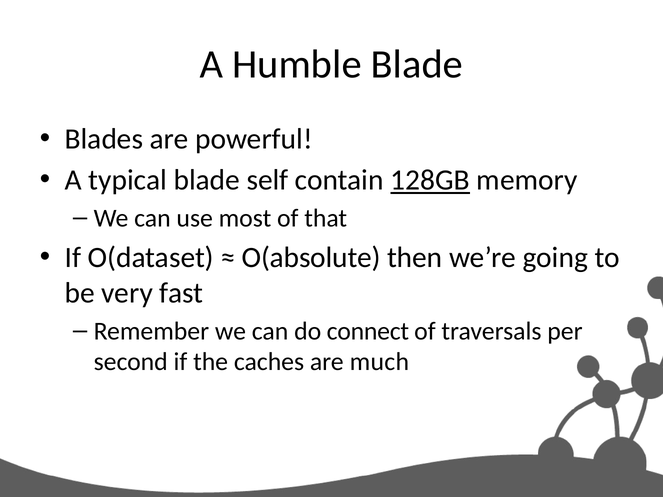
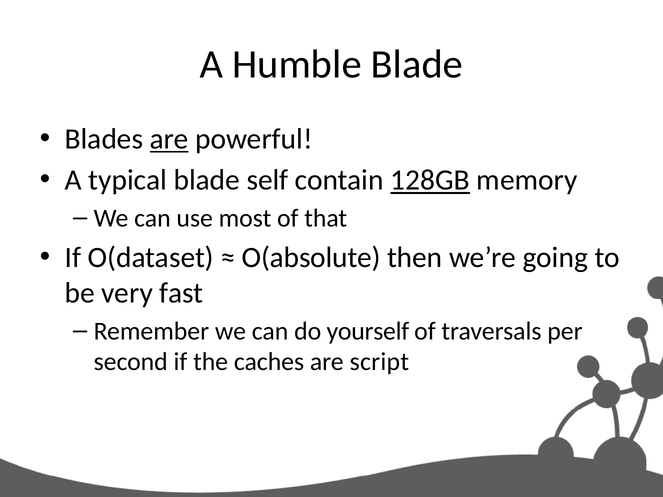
are at (169, 139) underline: none -> present
connect: connect -> yourself
much: much -> script
